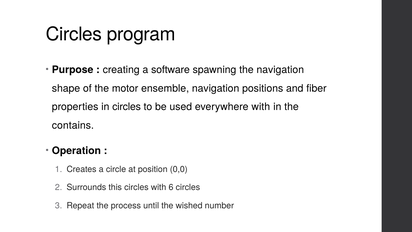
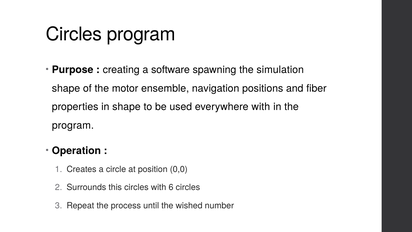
the navigation: navigation -> simulation
in circles: circles -> shape
contains at (73, 125): contains -> program
